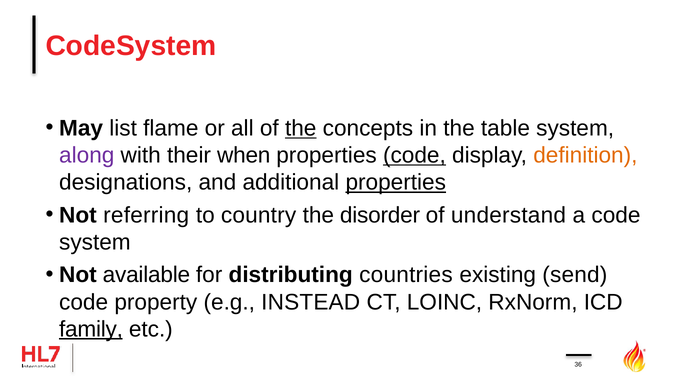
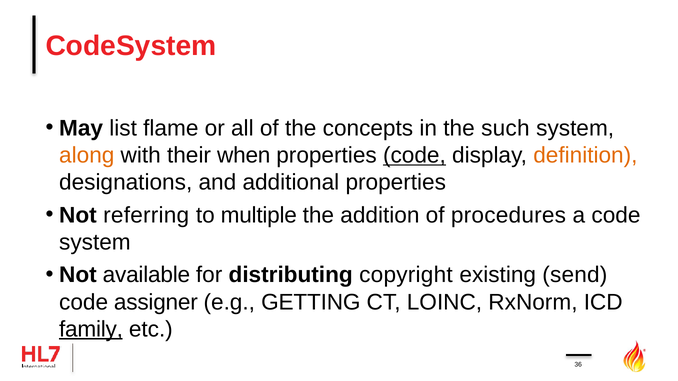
the at (301, 128) underline: present -> none
table: table -> such
along colour: purple -> orange
properties at (396, 183) underline: present -> none
country: country -> multiple
disorder: disorder -> addition
understand: understand -> procedures
countries: countries -> copyright
property: property -> assigner
INSTEAD: INSTEAD -> GETTING
